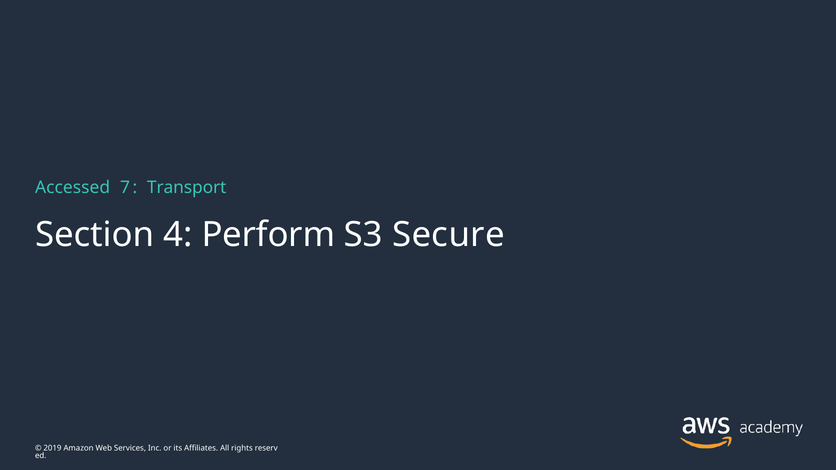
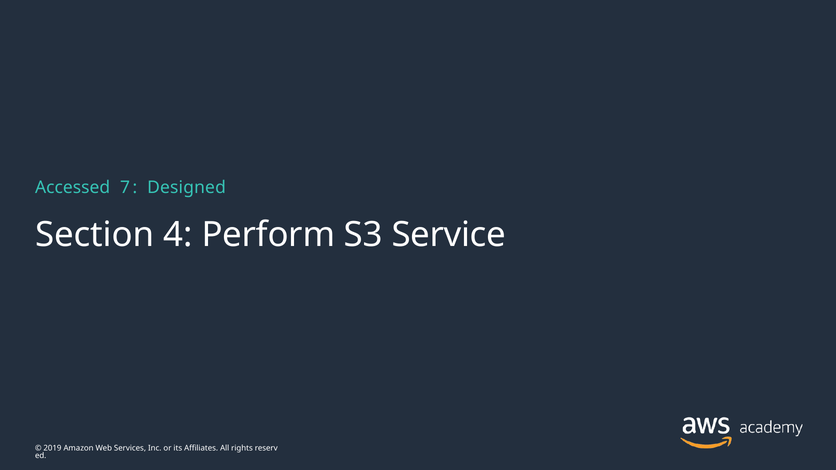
Transport: Transport -> Designed
Secure: Secure -> Service
